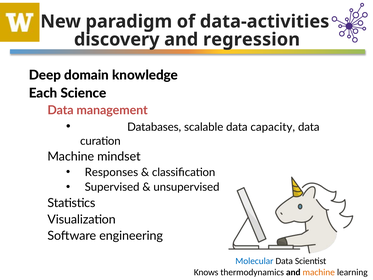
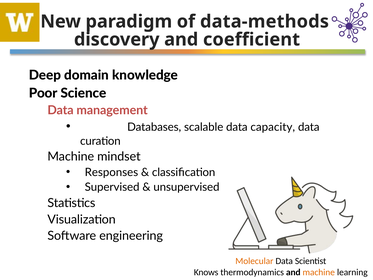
data-activities: data-activities -> data-methods
regression: regression -> coefficient
Each: Each -> Poor
Molecular colour: blue -> orange
